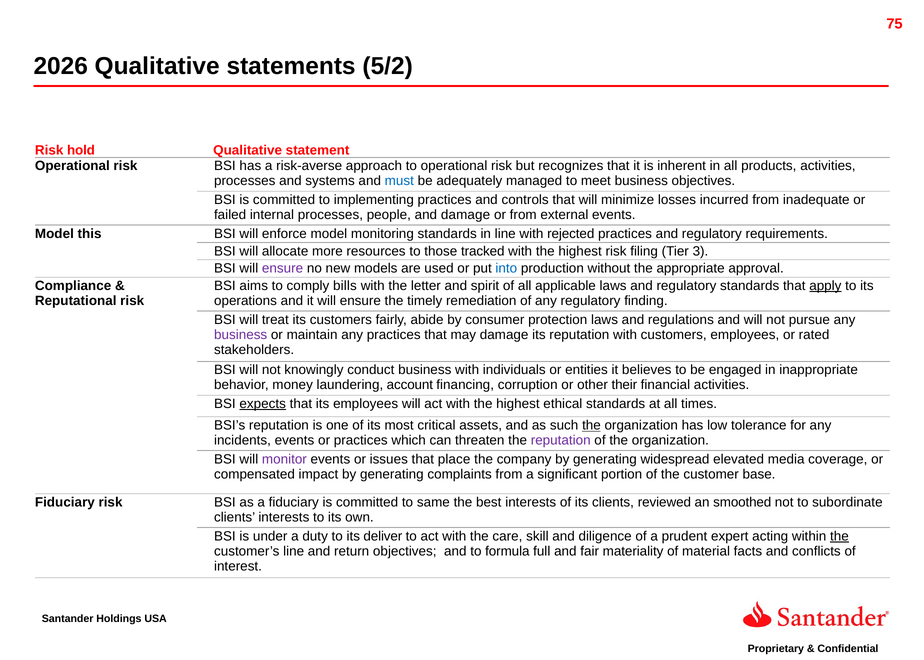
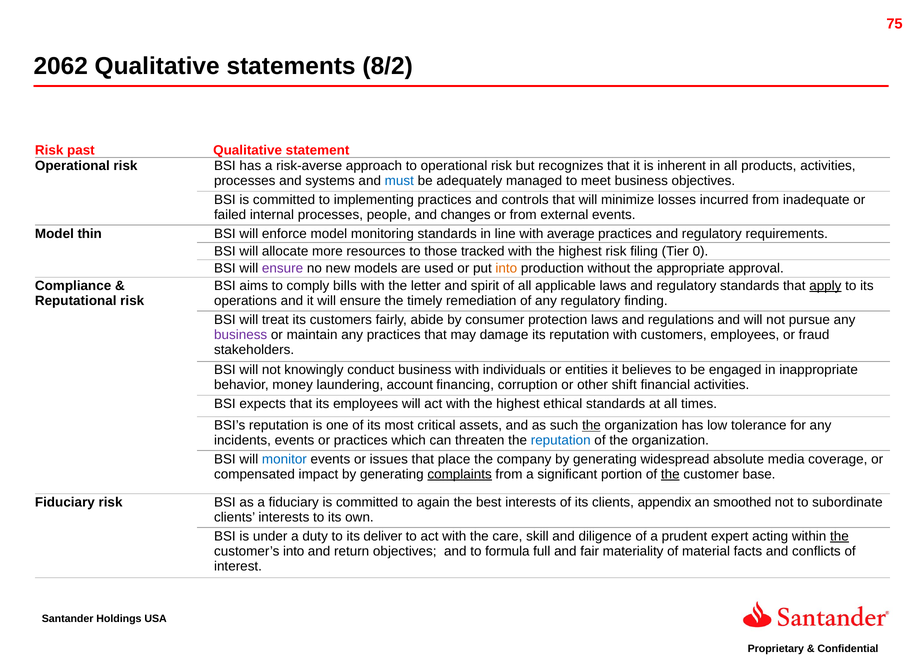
2026: 2026 -> 2062
5/2: 5/2 -> 8/2
hold: hold -> past
and damage: damage -> changes
this: this -> thin
rejected: rejected -> average
3: 3 -> 0
into at (506, 268) colour: blue -> orange
rated: rated -> fraud
their: their -> shift
expects underline: present -> none
reputation at (561, 440) colour: purple -> blue
monitor colour: purple -> blue
elevated: elevated -> absolute
complaints underline: none -> present
the at (670, 474) underline: none -> present
same: same -> again
reviewed: reviewed -> appendix
customer’s line: line -> into
